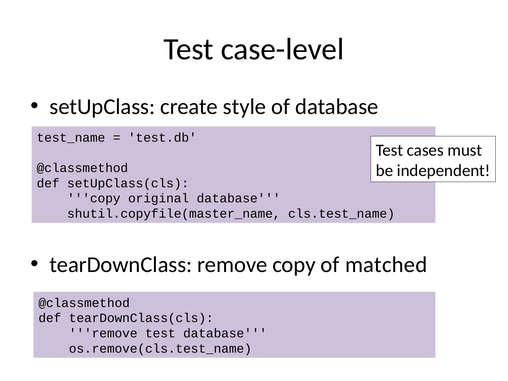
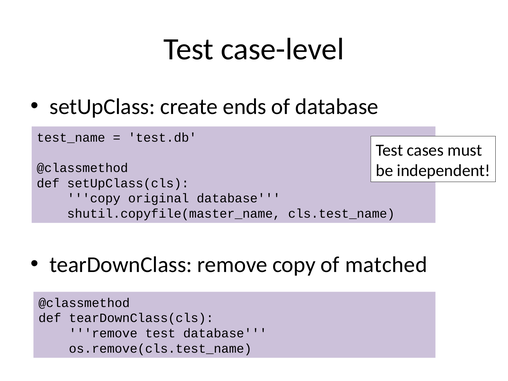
style: style -> ends
